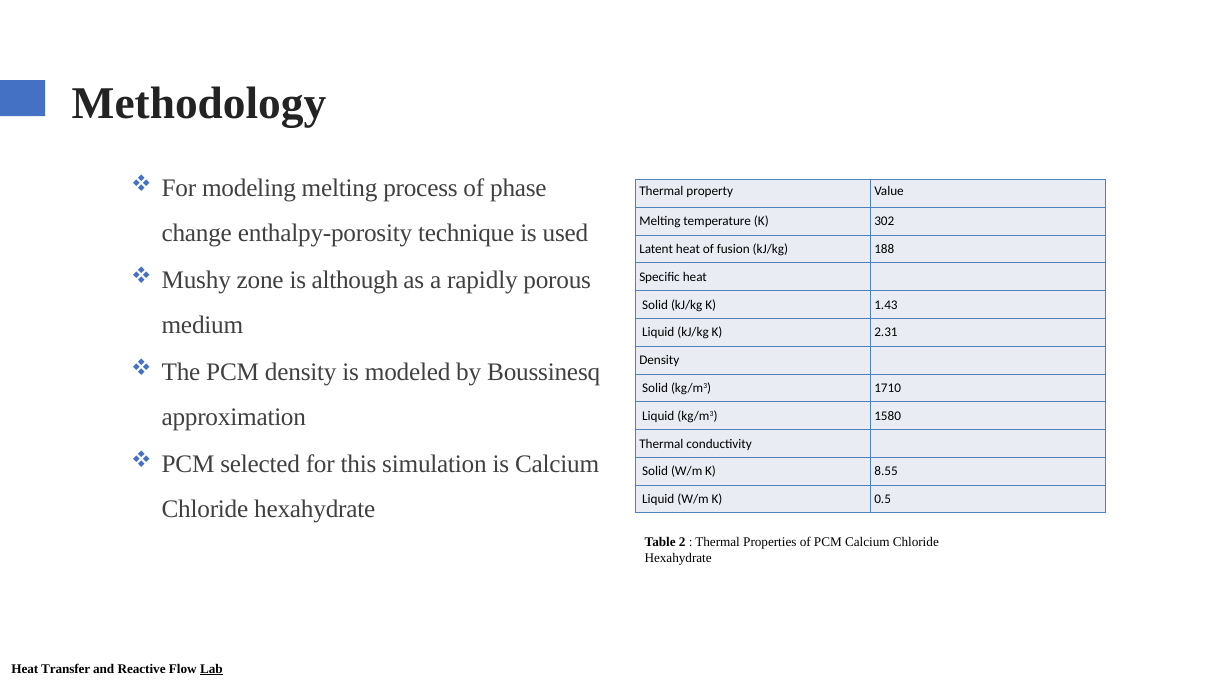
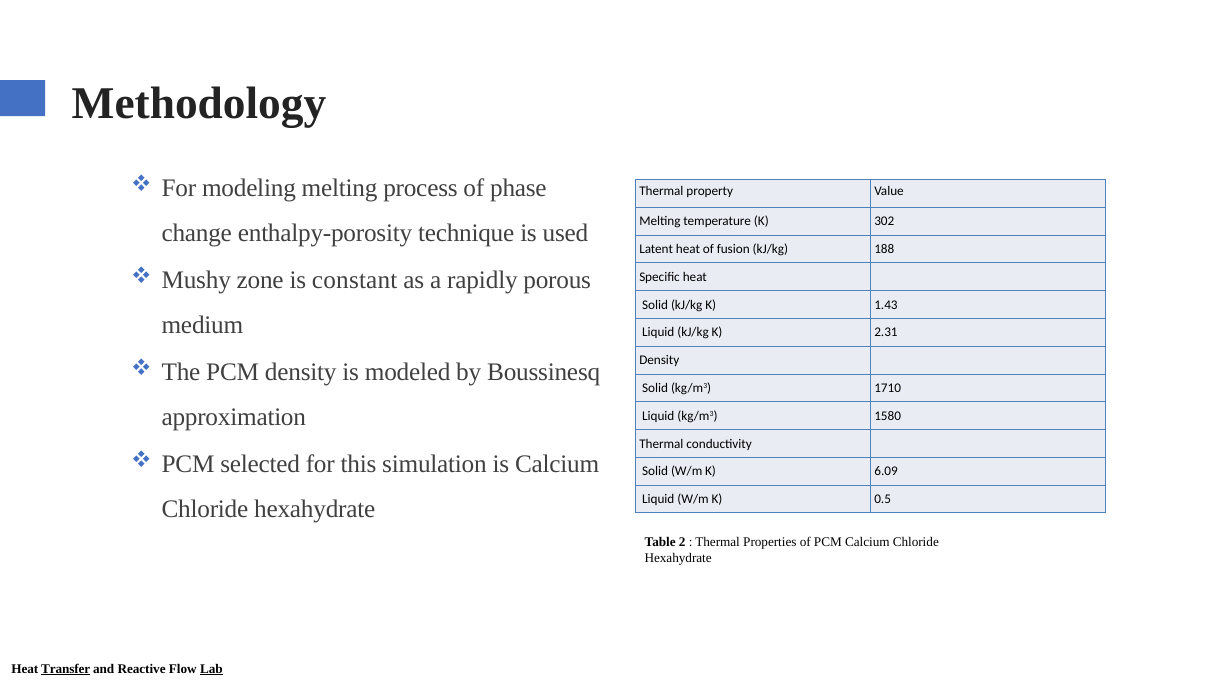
although: although -> constant
8.55: 8.55 -> 6.09
Transfer underline: none -> present
